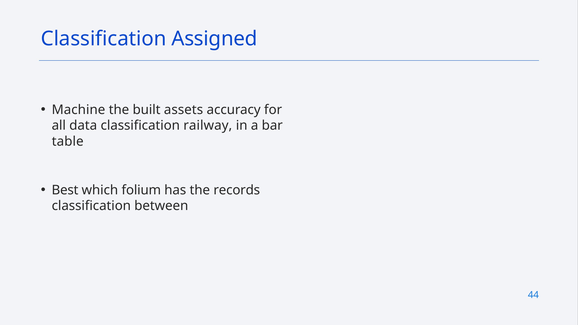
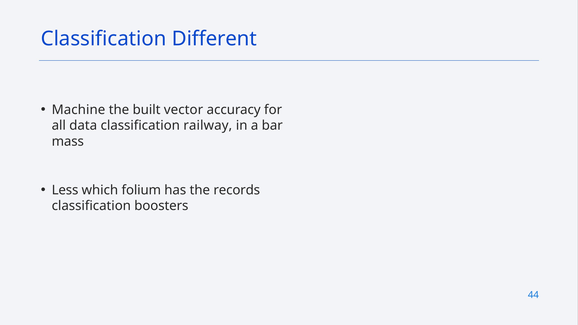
Assigned: Assigned -> Different
assets: assets -> vector
table: table -> mass
Best: Best -> Less
between: between -> boosters
